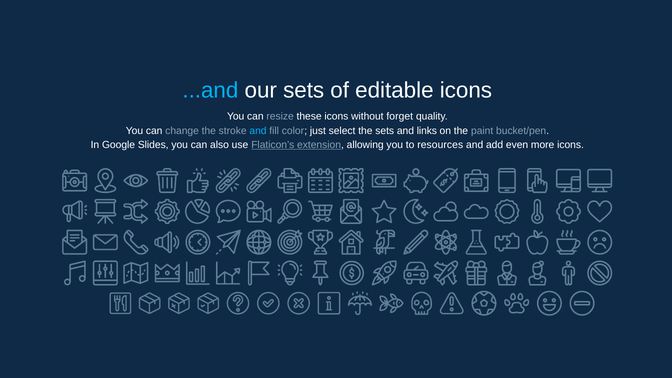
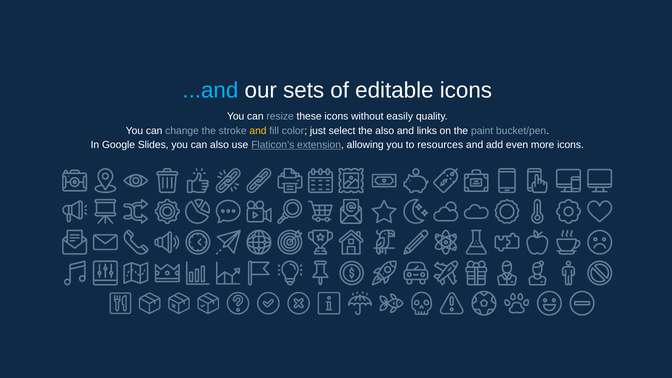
forget: forget -> easily
and at (258, 131) colour: light blue -> yellow
the sets: sets -> also
